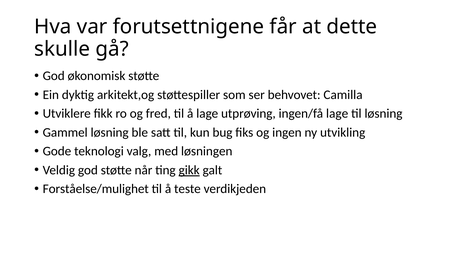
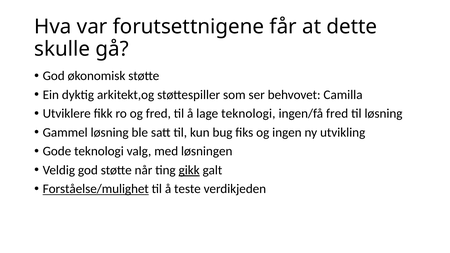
lage utprøving: utprøving -> teknologi
ingen/få lage: lage -> fred
Forståelse/mulighet underline: none -> present
